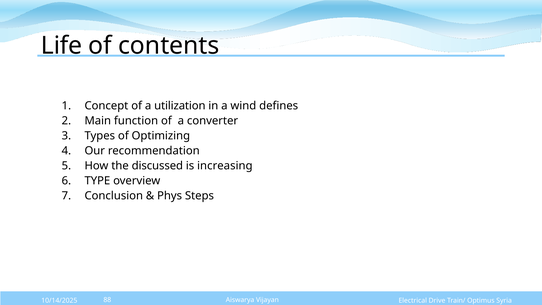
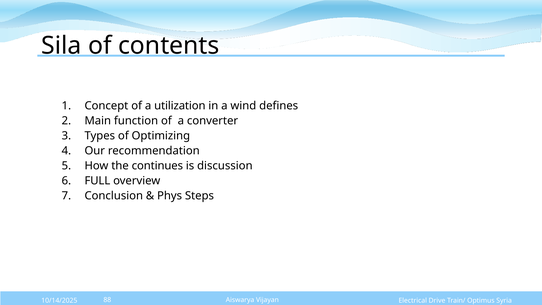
Life: Life -> Sila
discussed: discussed -> continues
increasing: increasing -> discussion
TYPE: TYPE -> FULL
